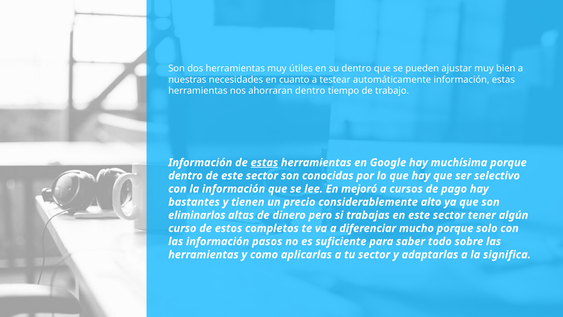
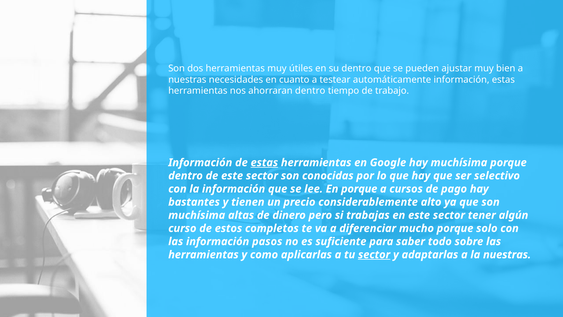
En mejoró: mejoró -> porque
eliminarlos at (197, 215): eliminarlos -> muchísima
sector at (374, 254) underline: none -> present
la significa: significa -> nuestras
